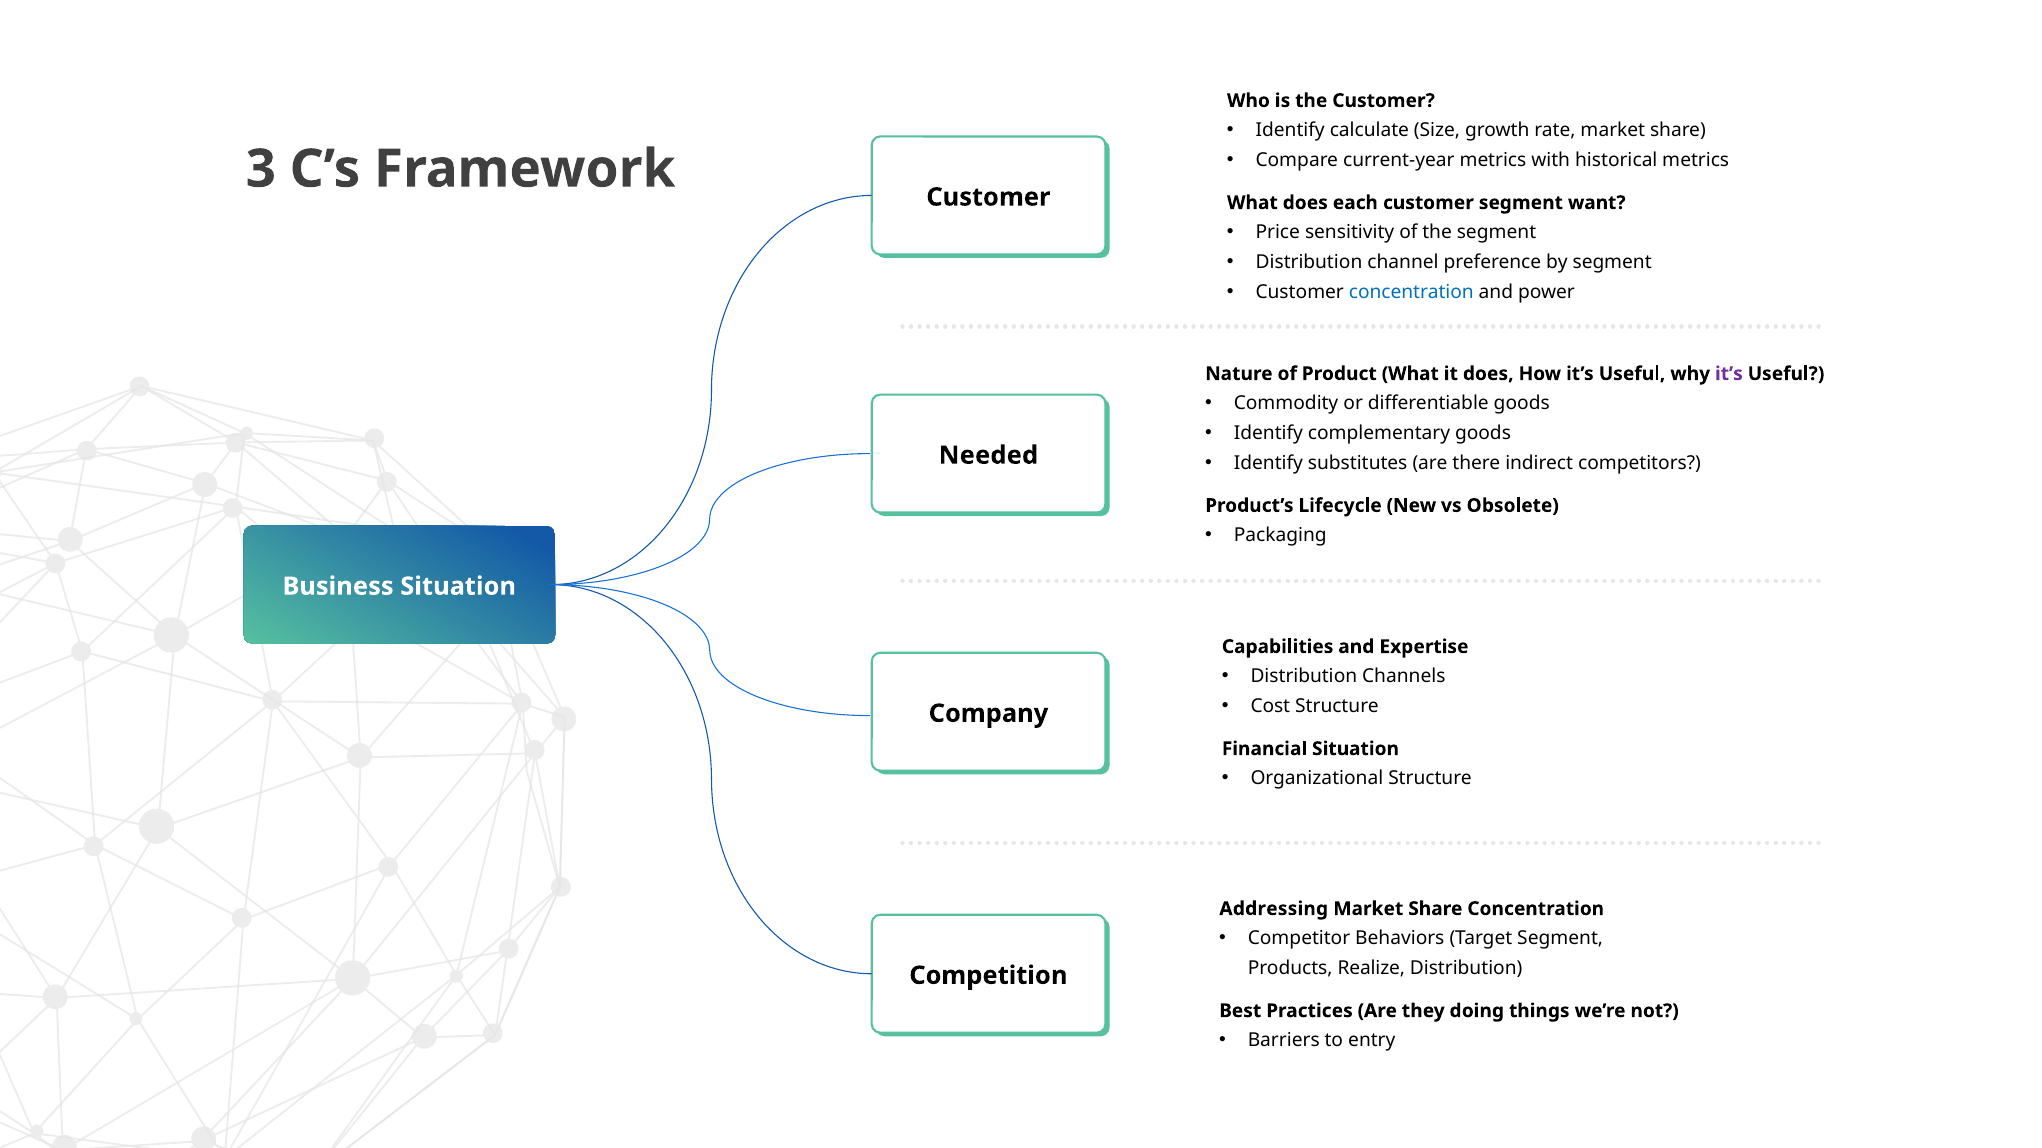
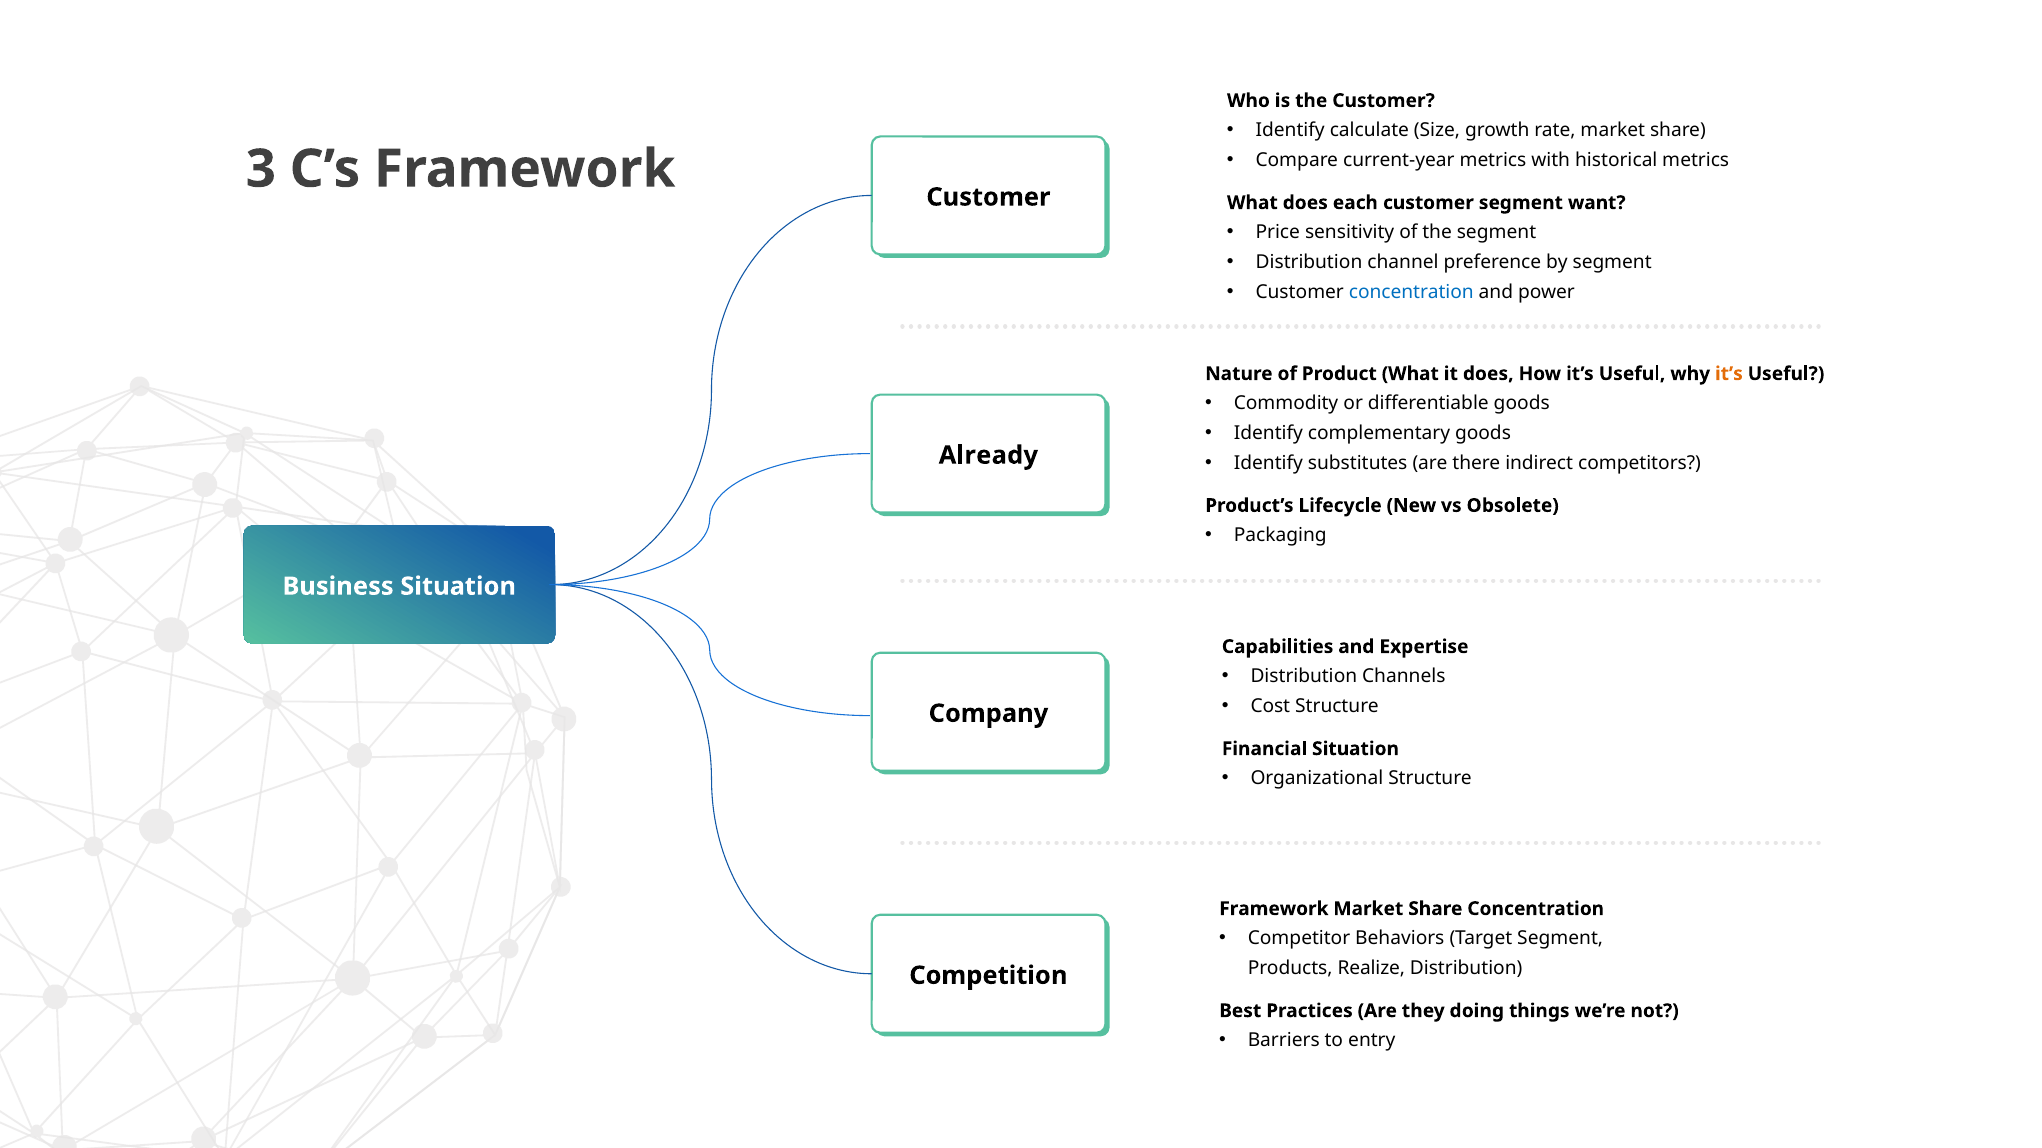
it’s at (1729, 374) colour: purple -> orange
Needed: Needed -> Already
Addressing at (1274, 909): Addressing -> Framework
